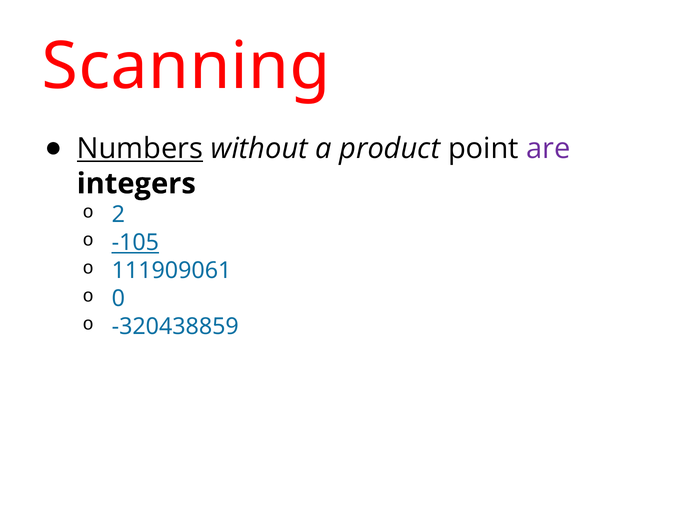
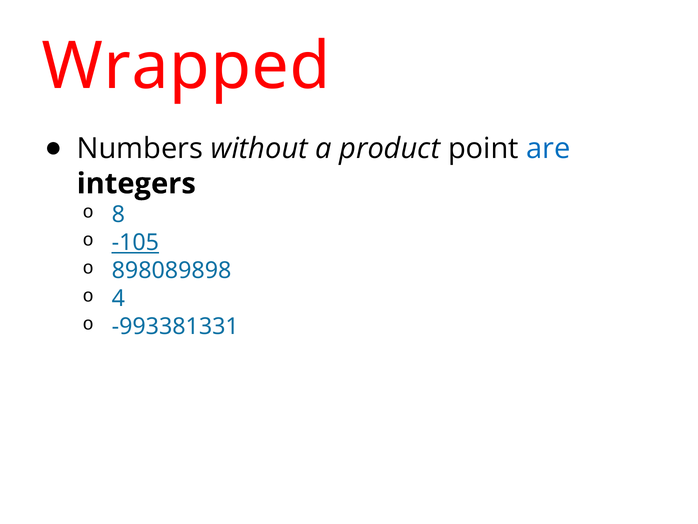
Scanning: Scanning -> Wrapped
Numbers underline: present -> none
are colour: purple -> blue
2: 2 -> 8
111909061: 111909061 -> 898089898
0: 0 -> 4
-320438859: -320438859 -> -993381331
